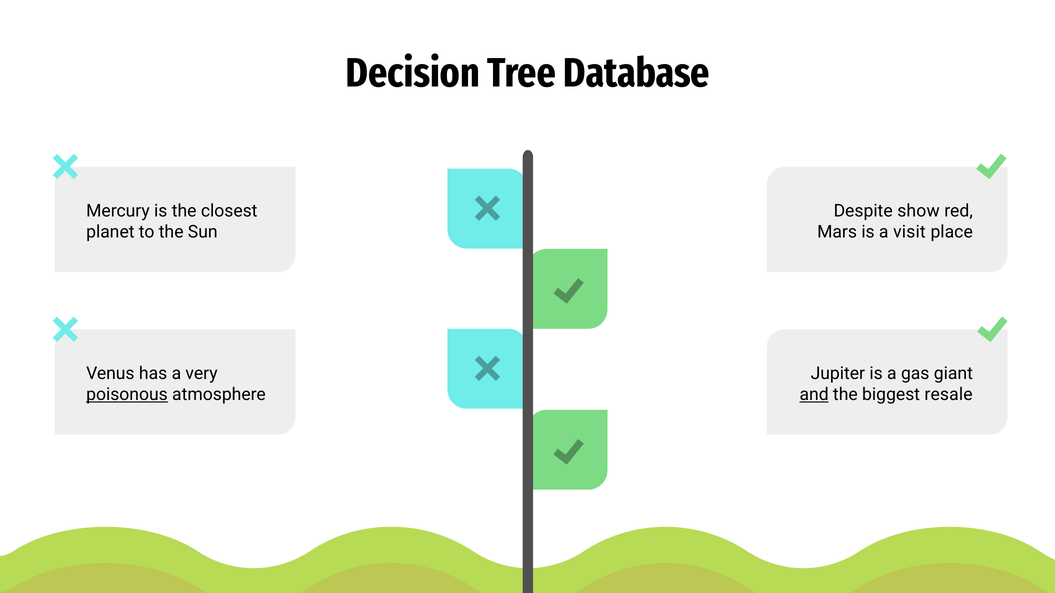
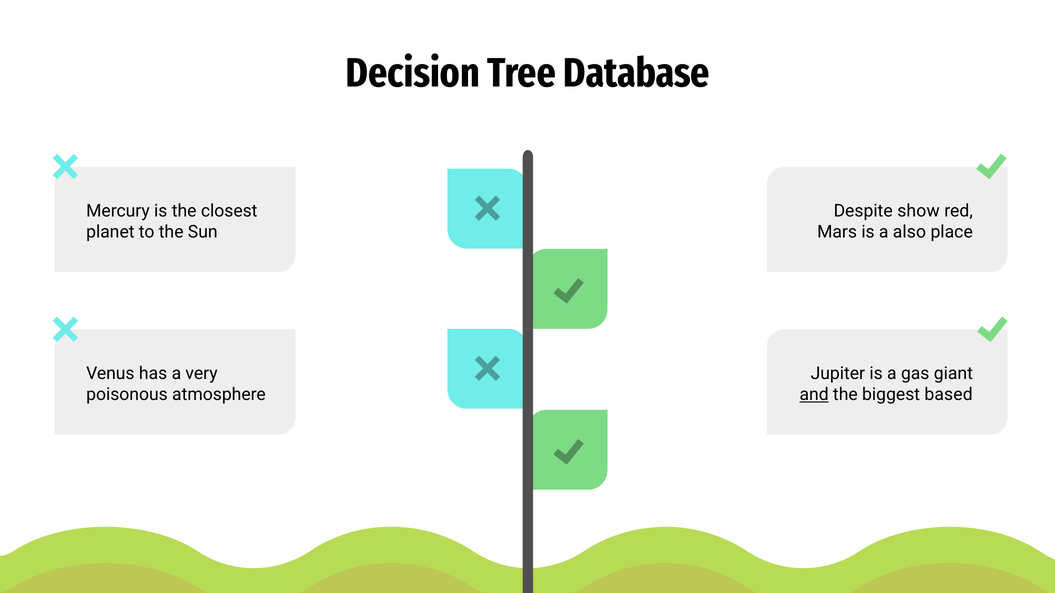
visit: visit -> also
poisonous underline: present -> none
resale: resale -> based
